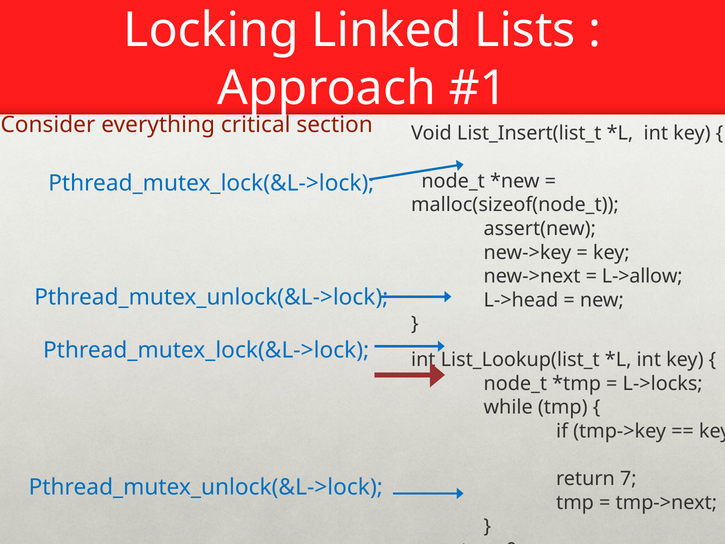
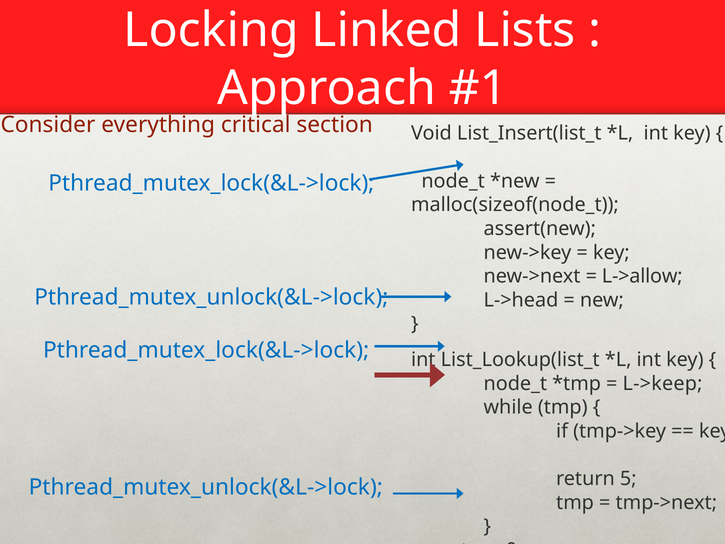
L->locks: L->locks -> L->keep
7: 7 -> 5
